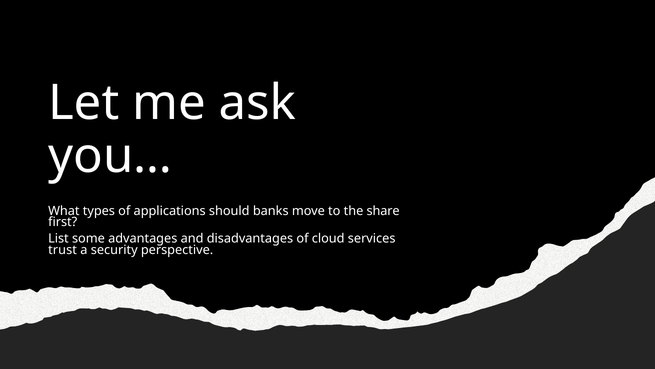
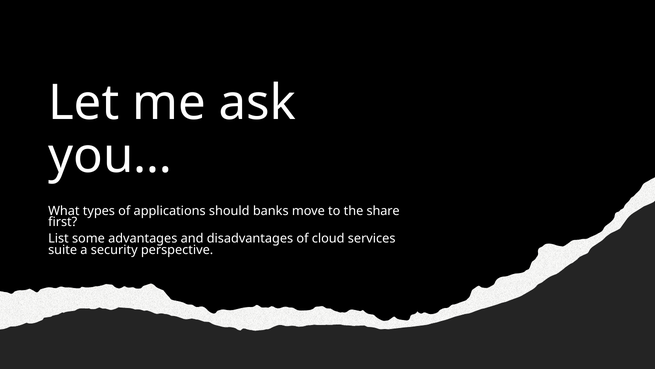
trust: trust -> suite
